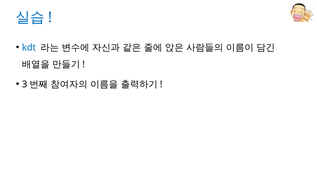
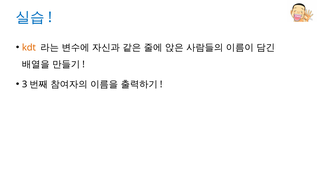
kdt colour: blue -> orange
